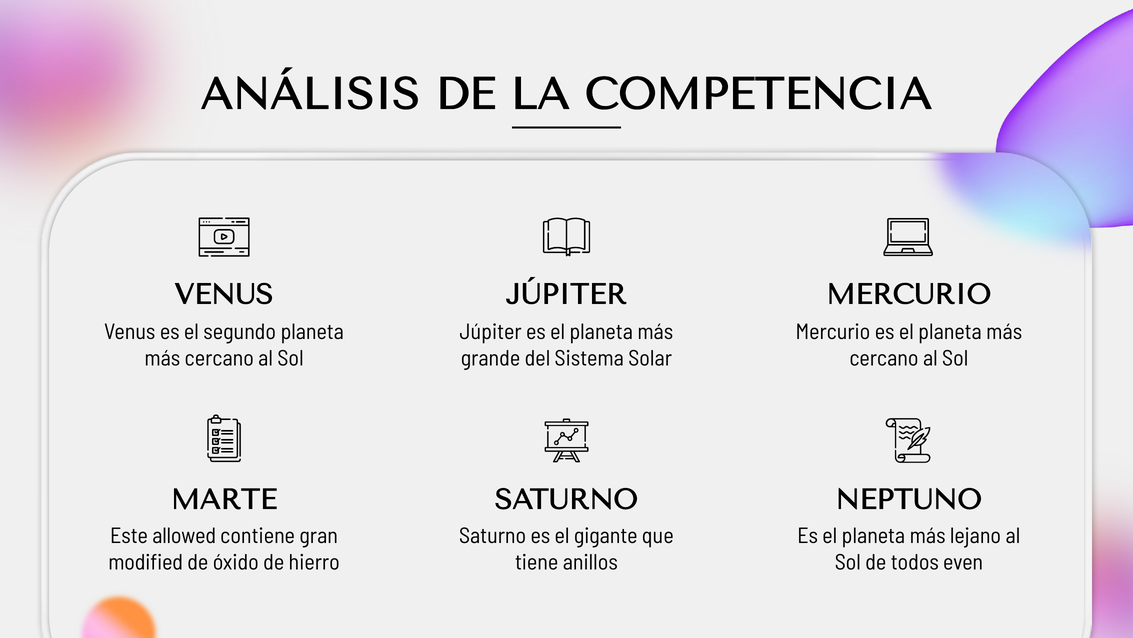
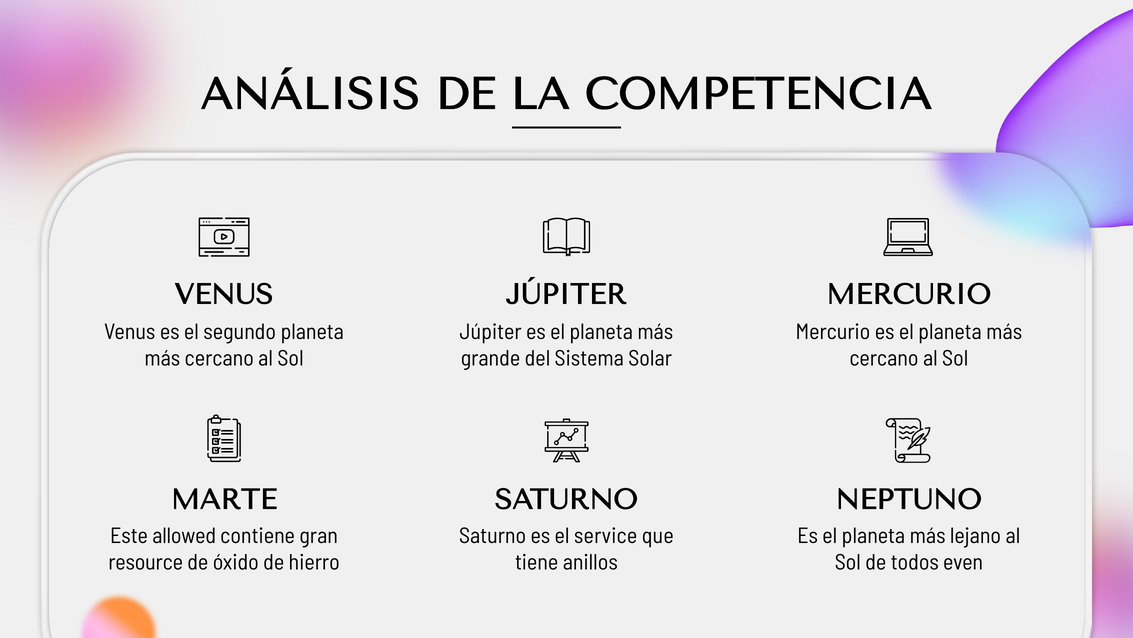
gigante: gigante -> service
modified: modified -> resource
